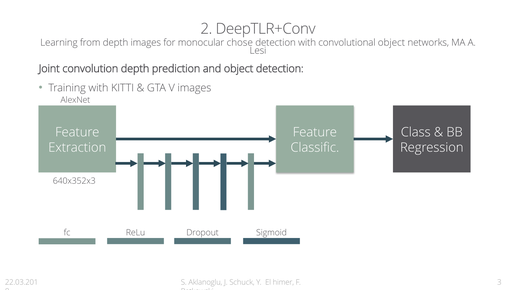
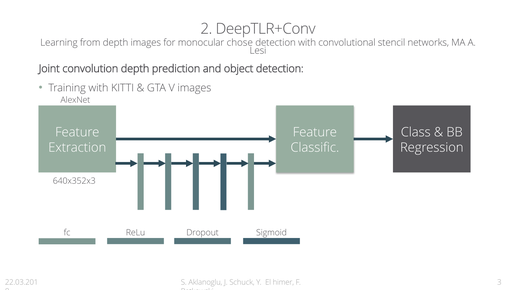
convolutional object: object -> stencil
